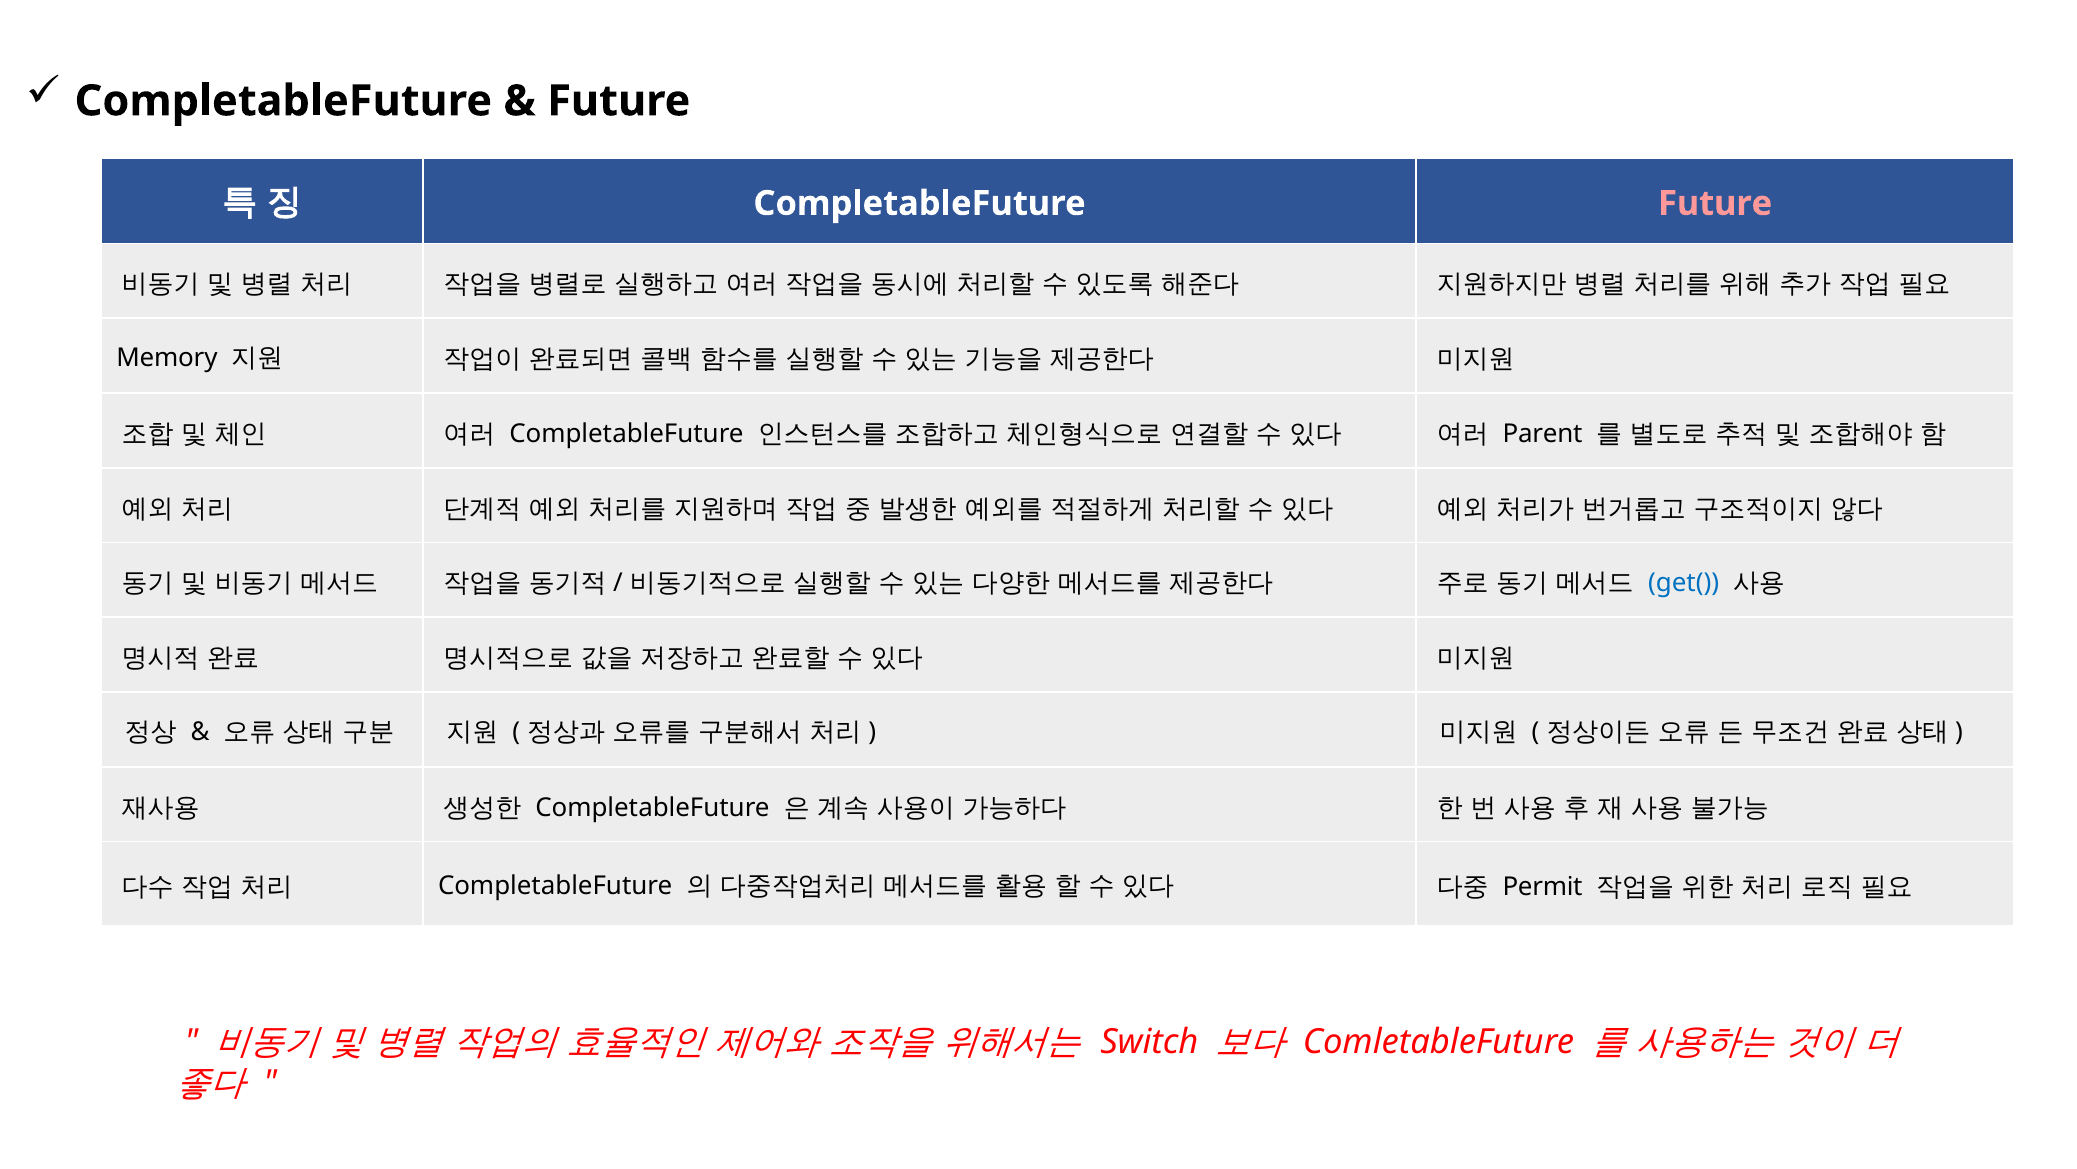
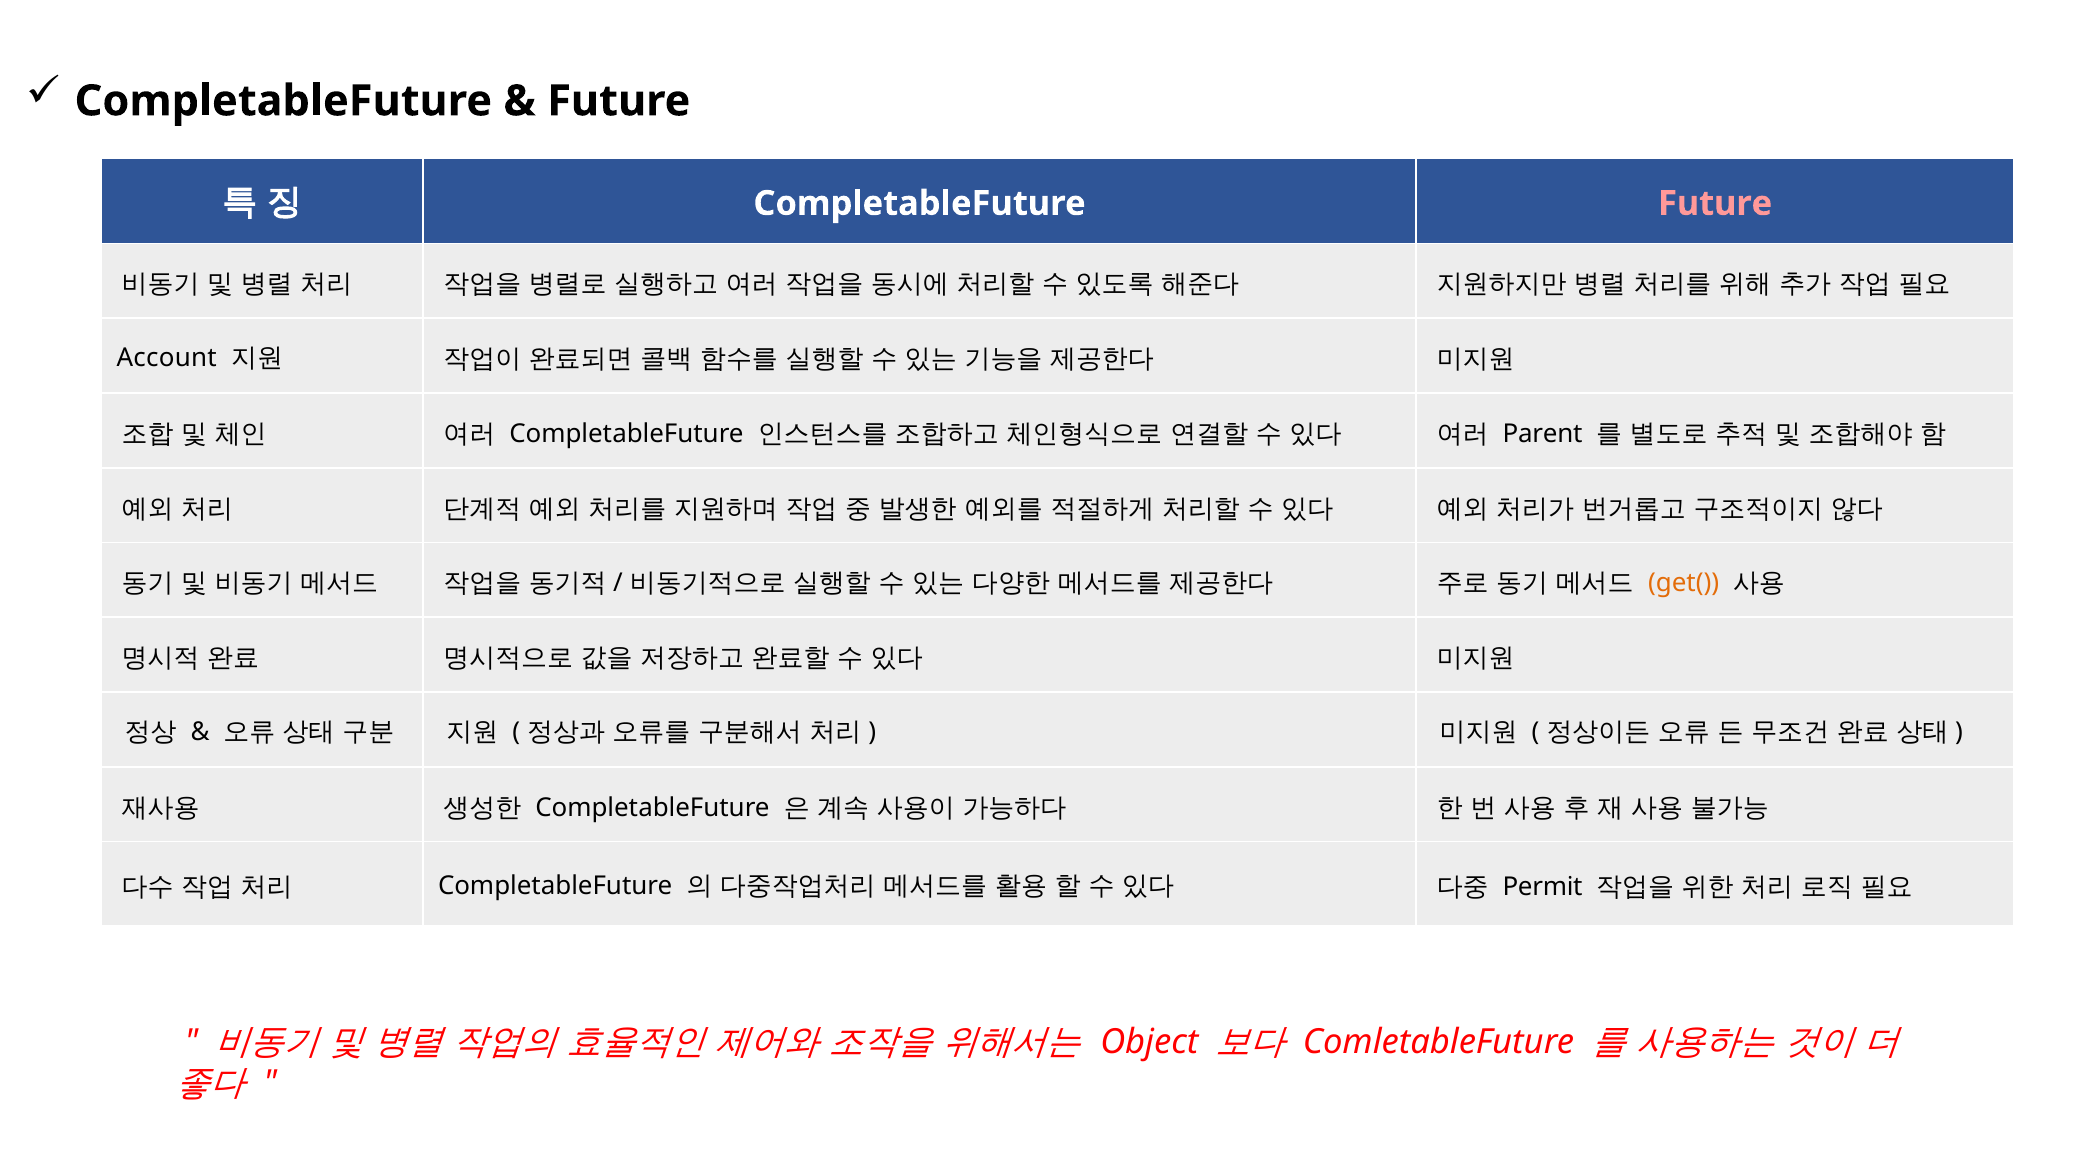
Memory: Memory -> Account
get( colour: blue -> orange
Switch: Switch -> Object
